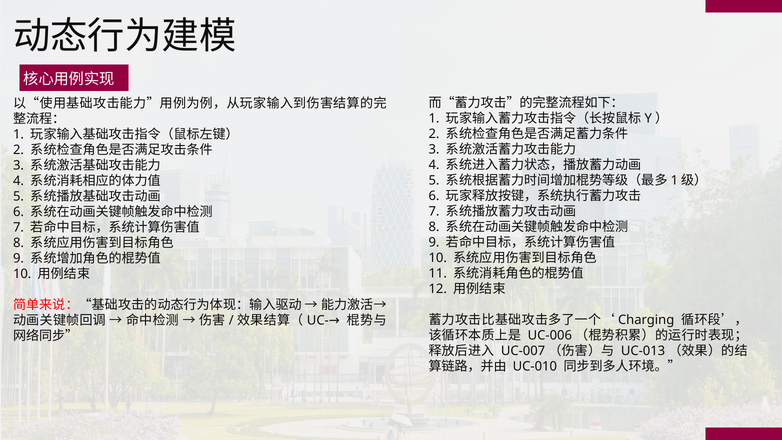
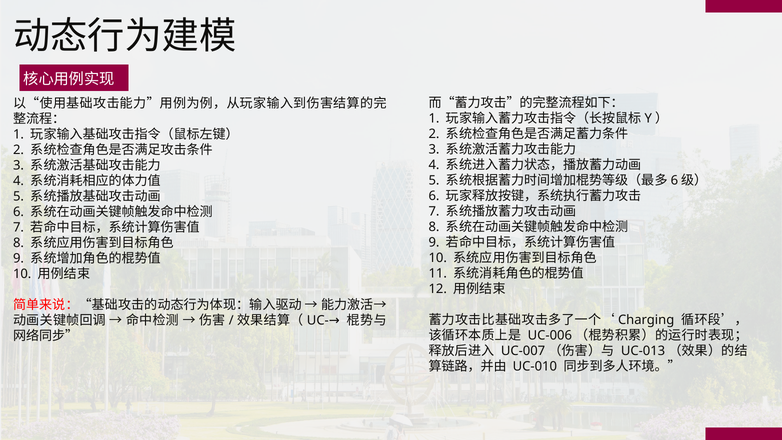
1 at (674, 180): 1 -> 6
